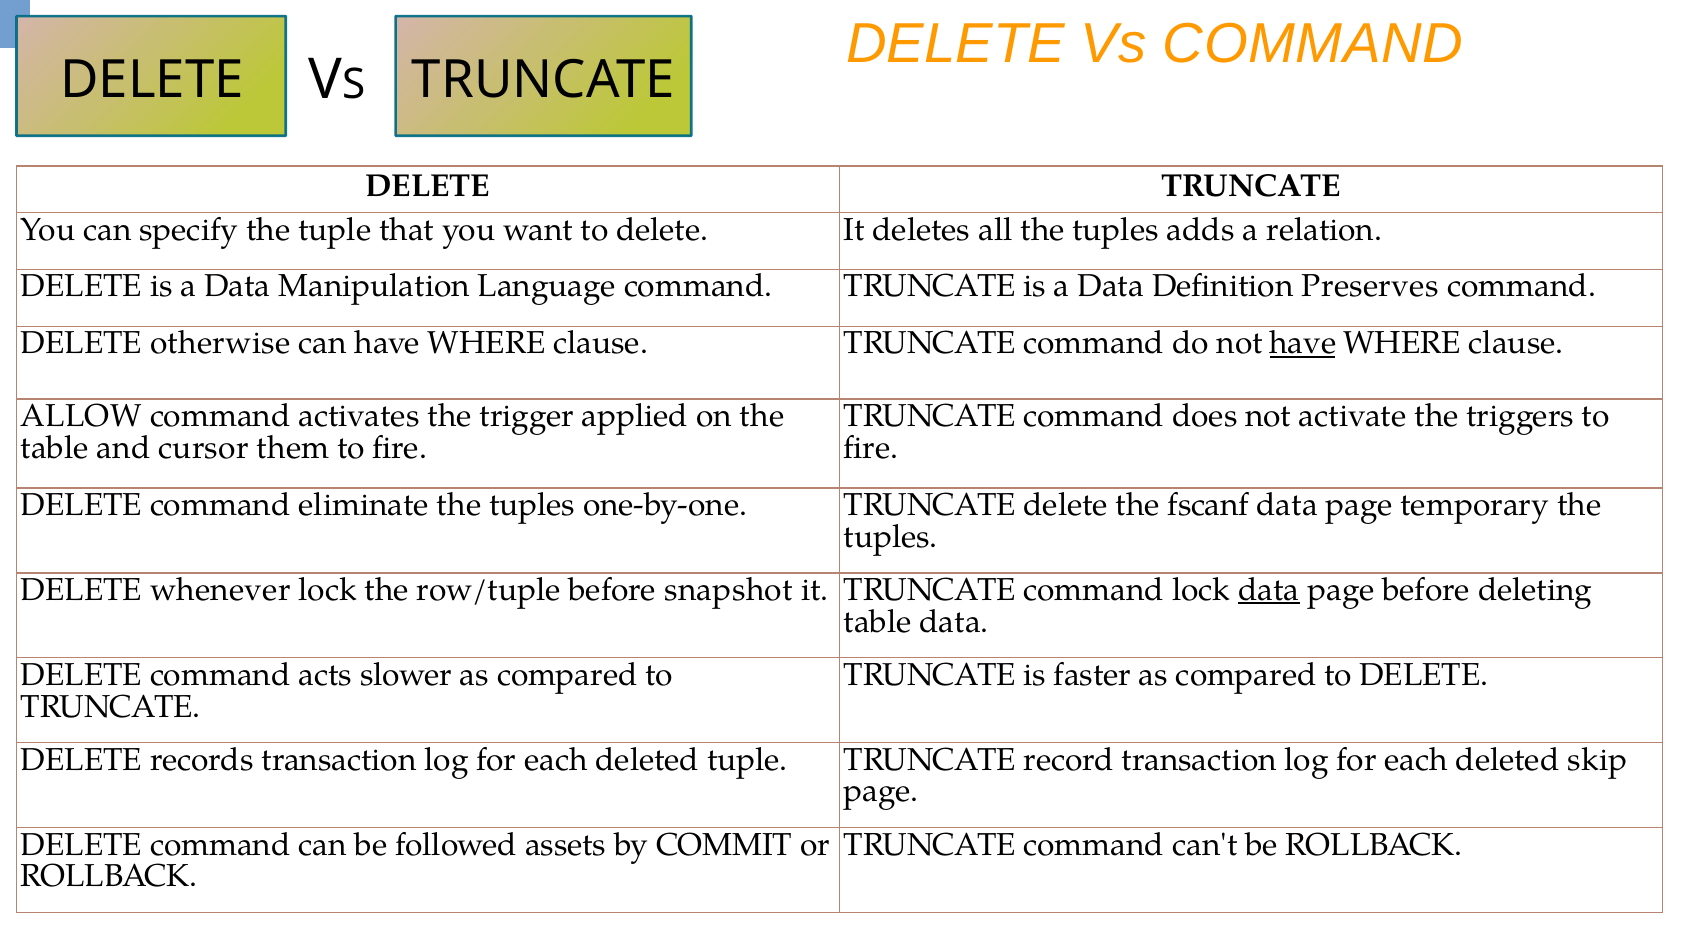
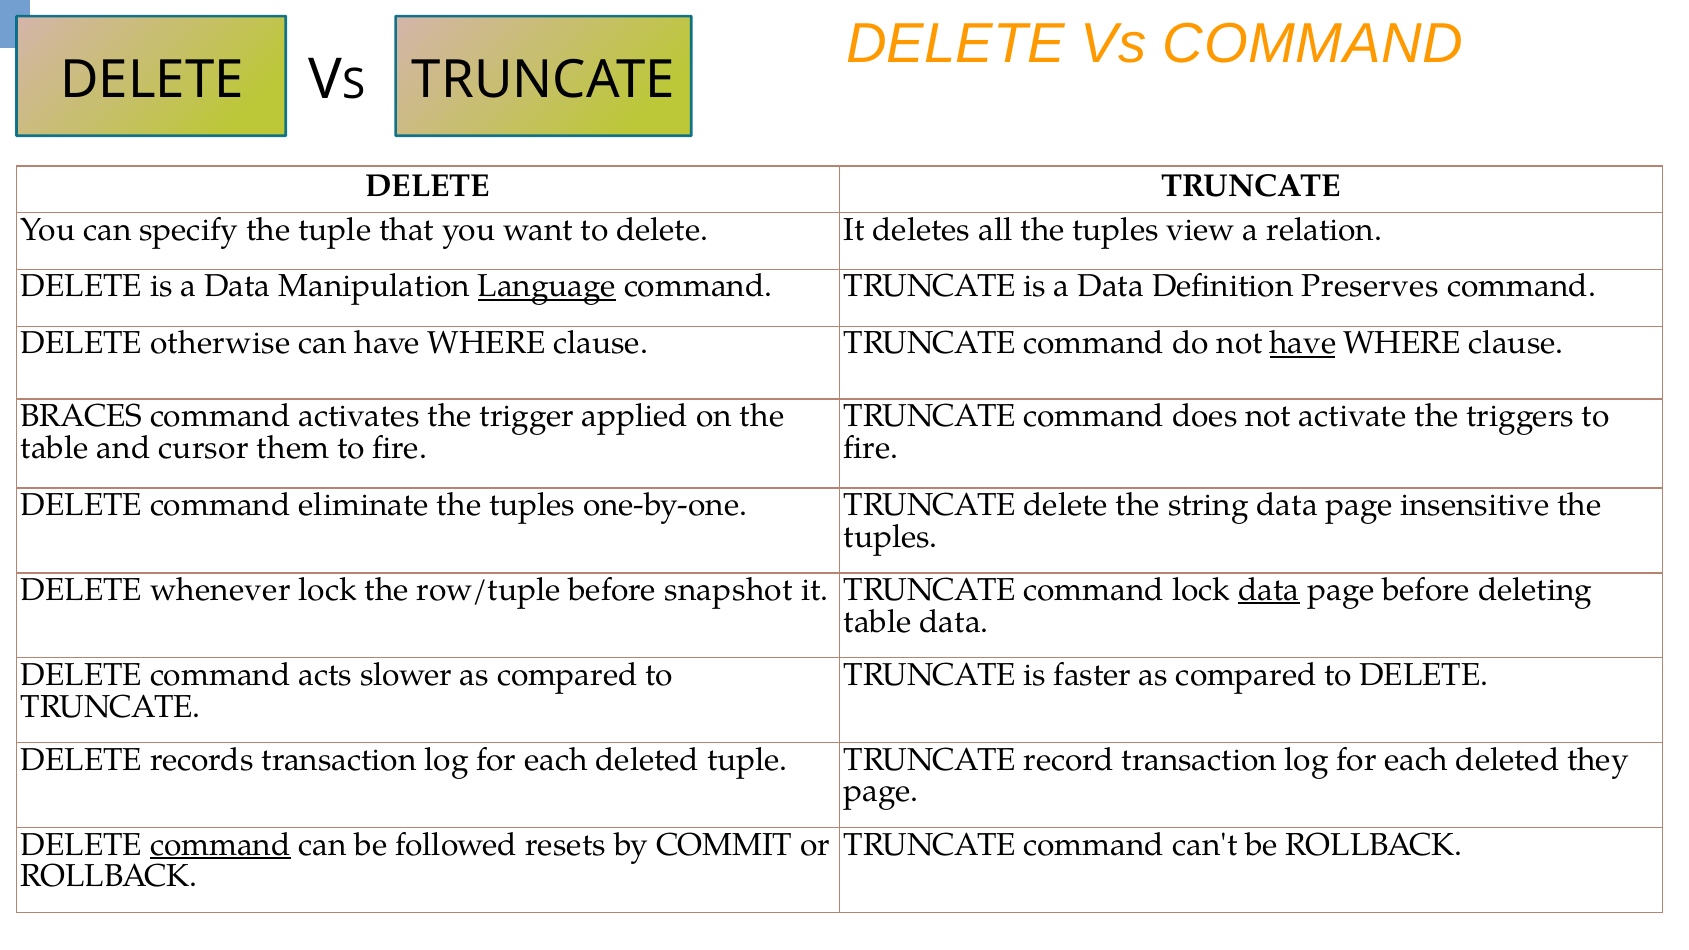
adds: adds -> view
Language underline: none -> present
ALLOW: ALLOW -> BRACES
fscanf: fscanf -> string
temporary: temporary -> insensitive
skip: skip -> they
command at (220, 845) underline: none -> present
assets: assets -> resets
